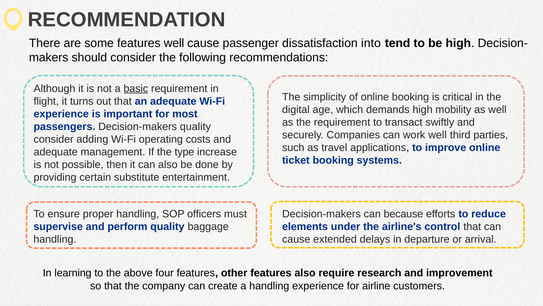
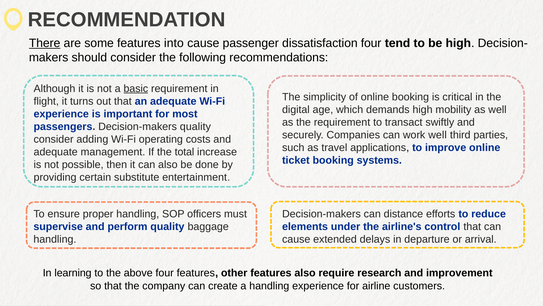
There underline: none -> present
features well: well -> into
dissatisfaction into: into -> four
type: type -> total
because: because -> distance
